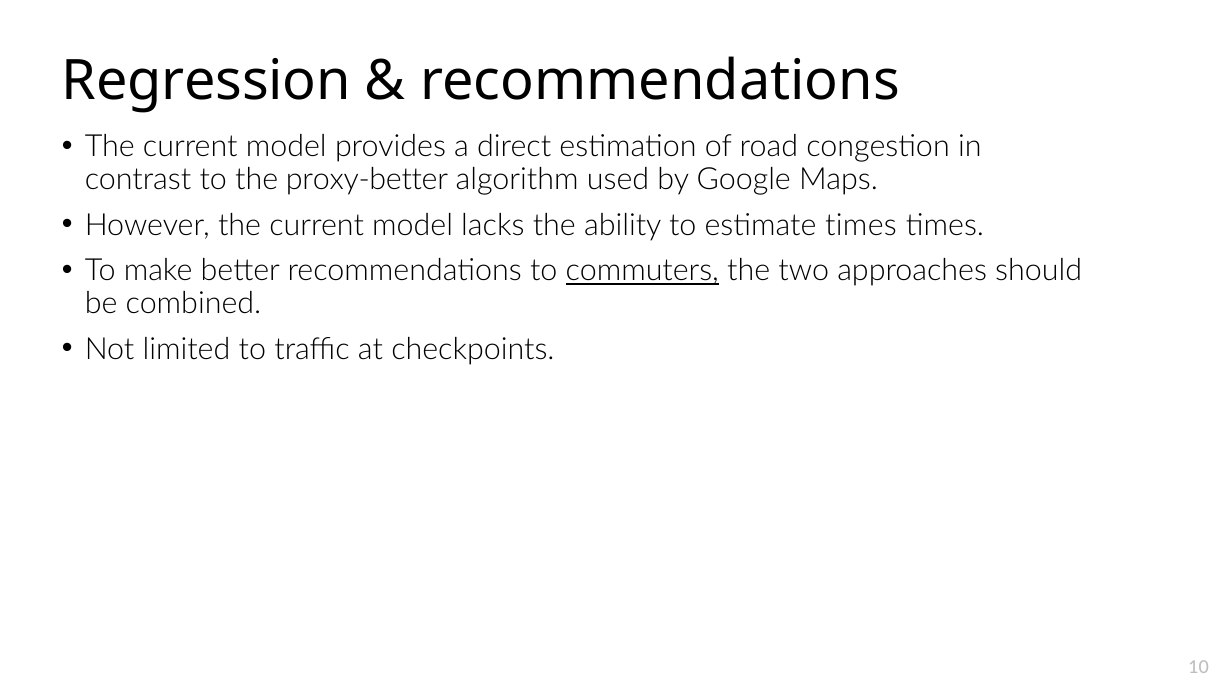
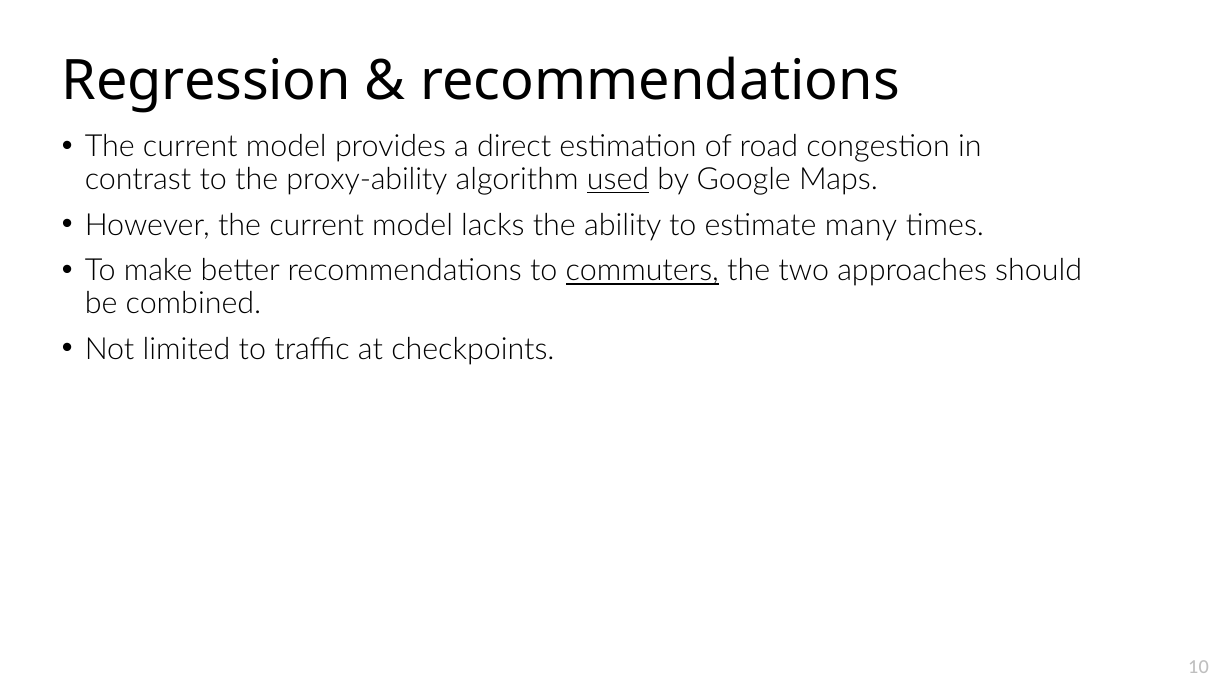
proxy-better: proxy-better -> proxy-ability
used underline: none -> present
estimate times: times -> many
